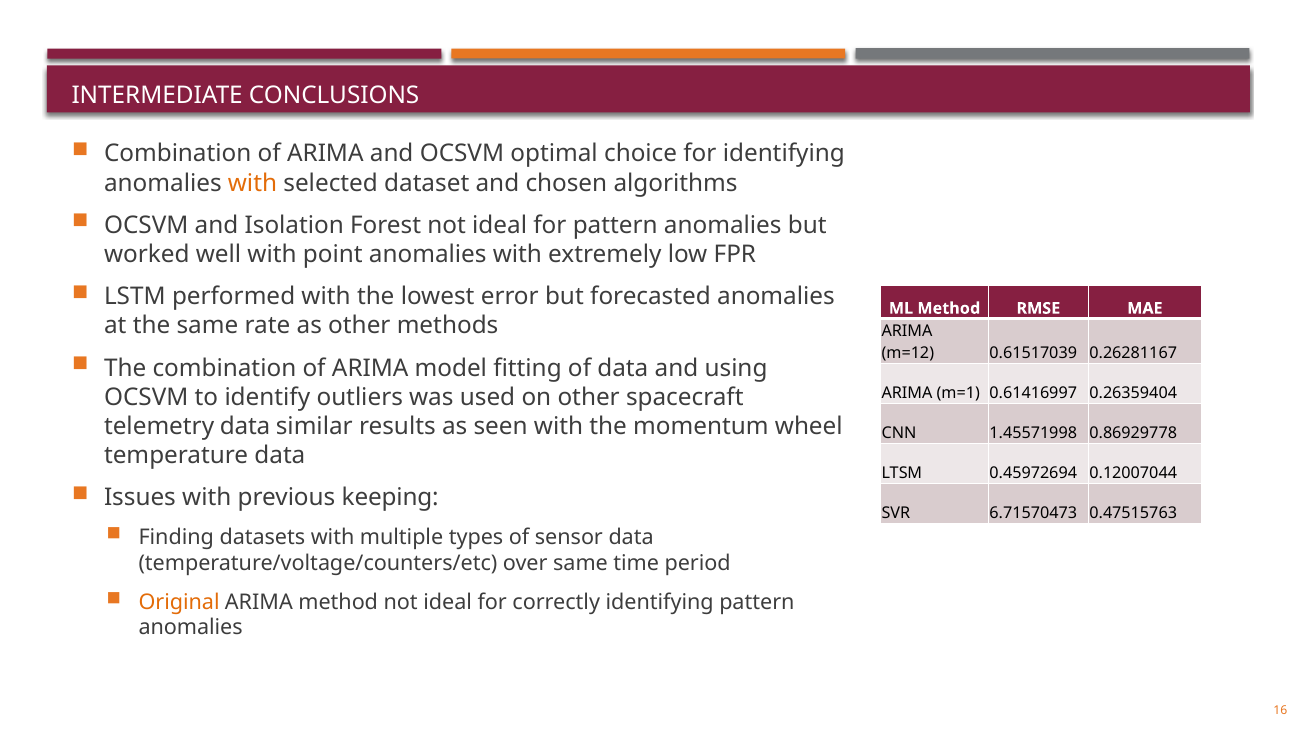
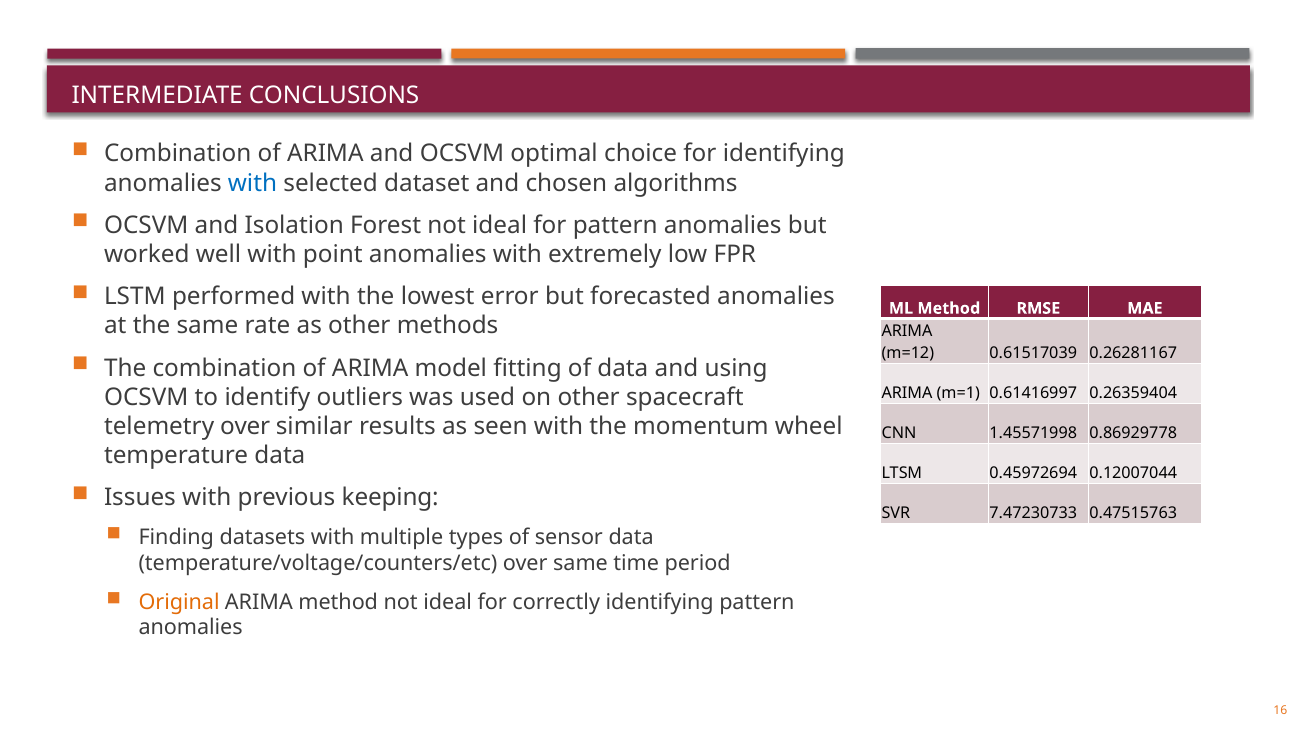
with at (252, 183) colour: orange -> blue
telemetry data: data -> over
6.71570473: 6.71570473 -> 7.47230733
